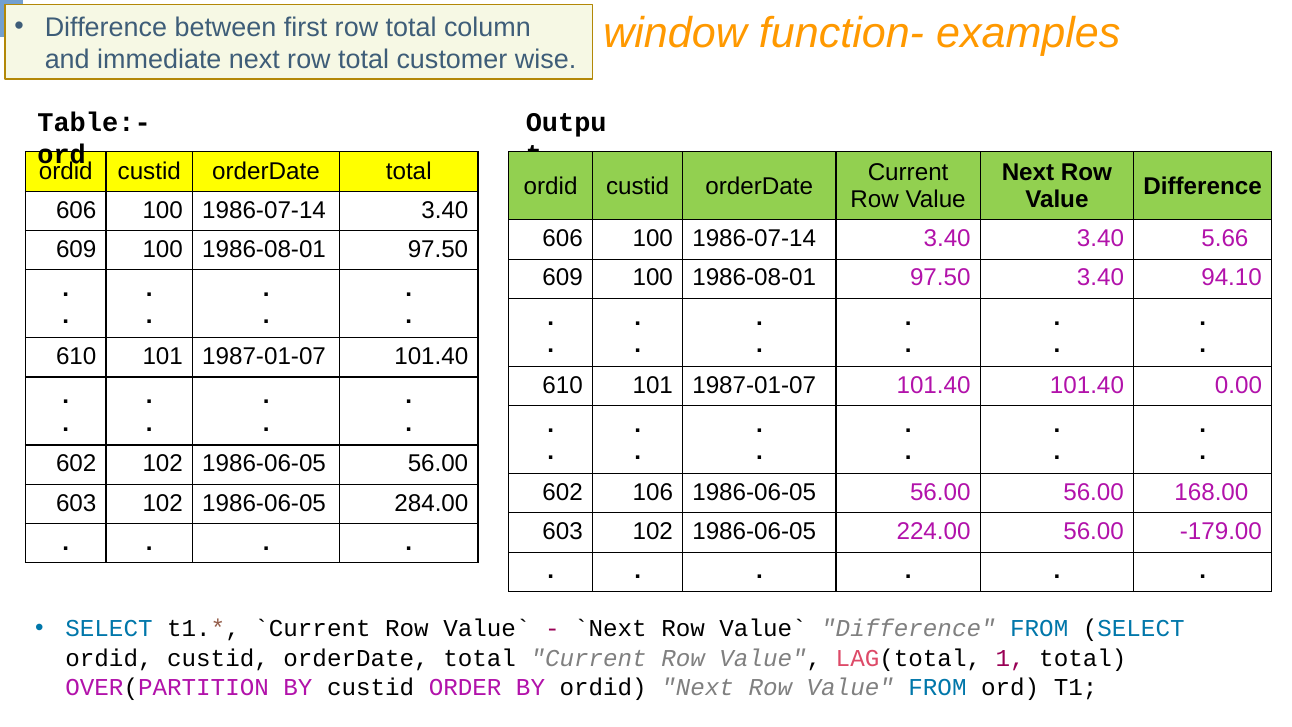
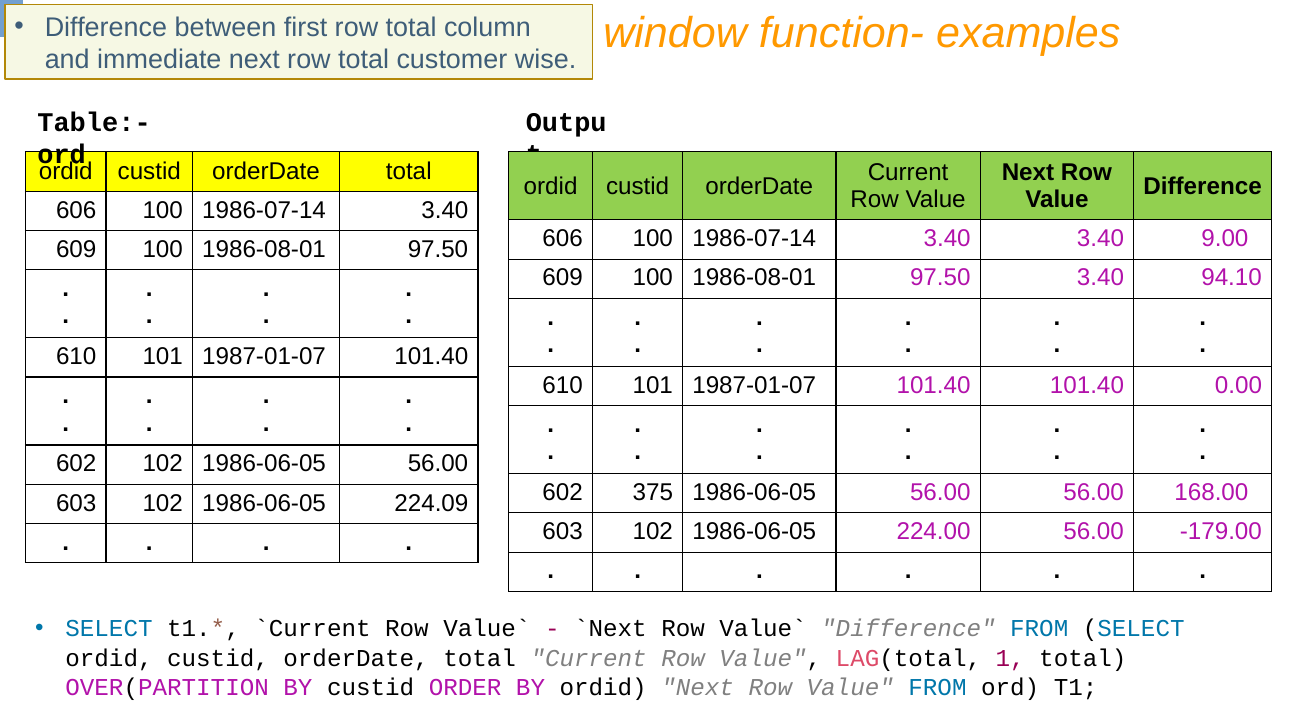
5.66: 5.66 -> 9.00
106: 106 -> 375
284.00: 284.00 -> 224.09
